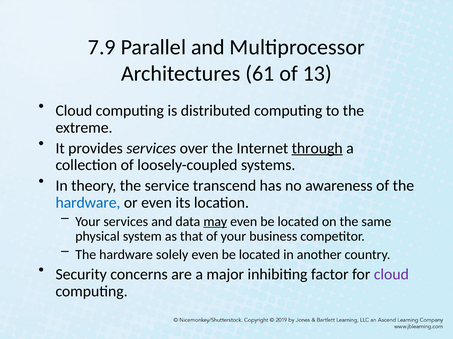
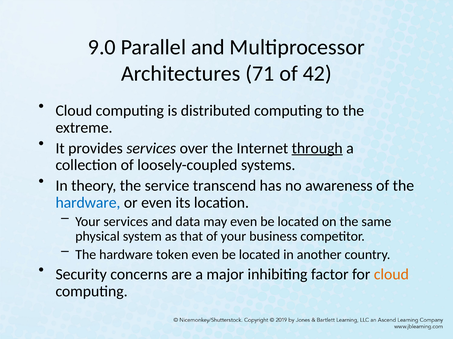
7.9: 7.9 -> 9.0
61: 61 -> 71
13: 13 -> 42
may underline: present -> none
solely: solely -> token
cloud at (391, 275) colour: purple -> orange
